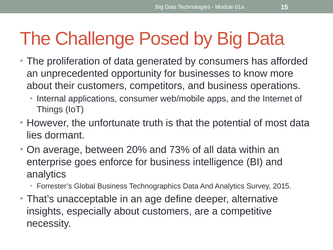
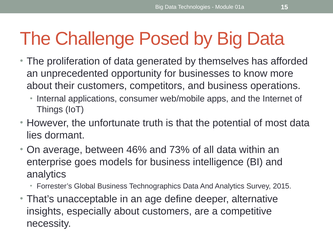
consumers: consumers -> themselves
20%: 20% -> 46%
enforce: enforce -> models
